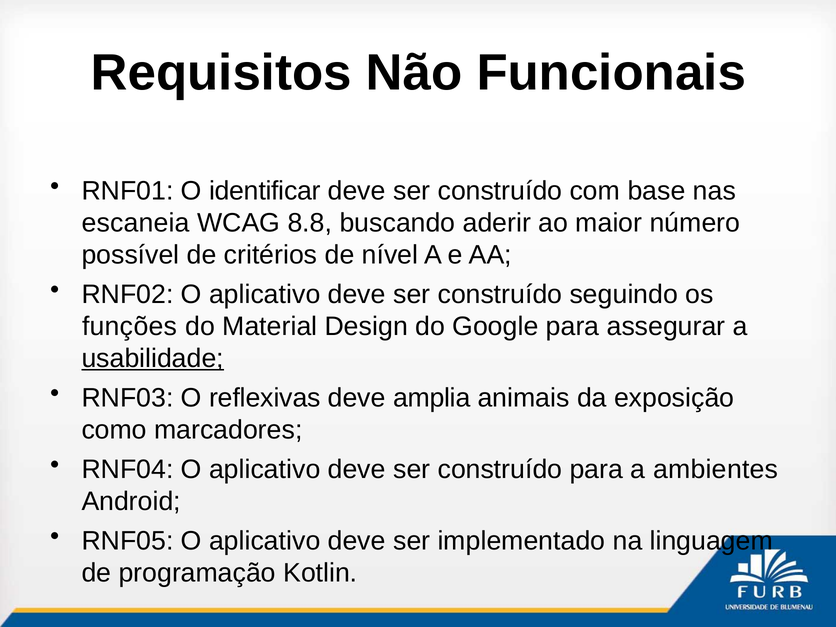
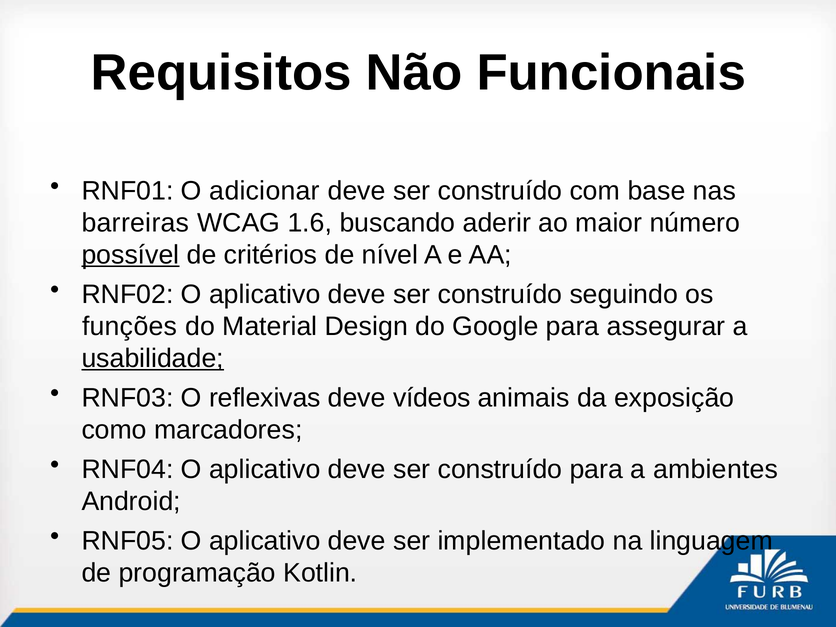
identificar: identificar -> adicionar
escaneia: escaneia -> barreiras
8.8: 8.8 -> 1.6
possível underline: none -> present
amplia: amplia -> vídeos
